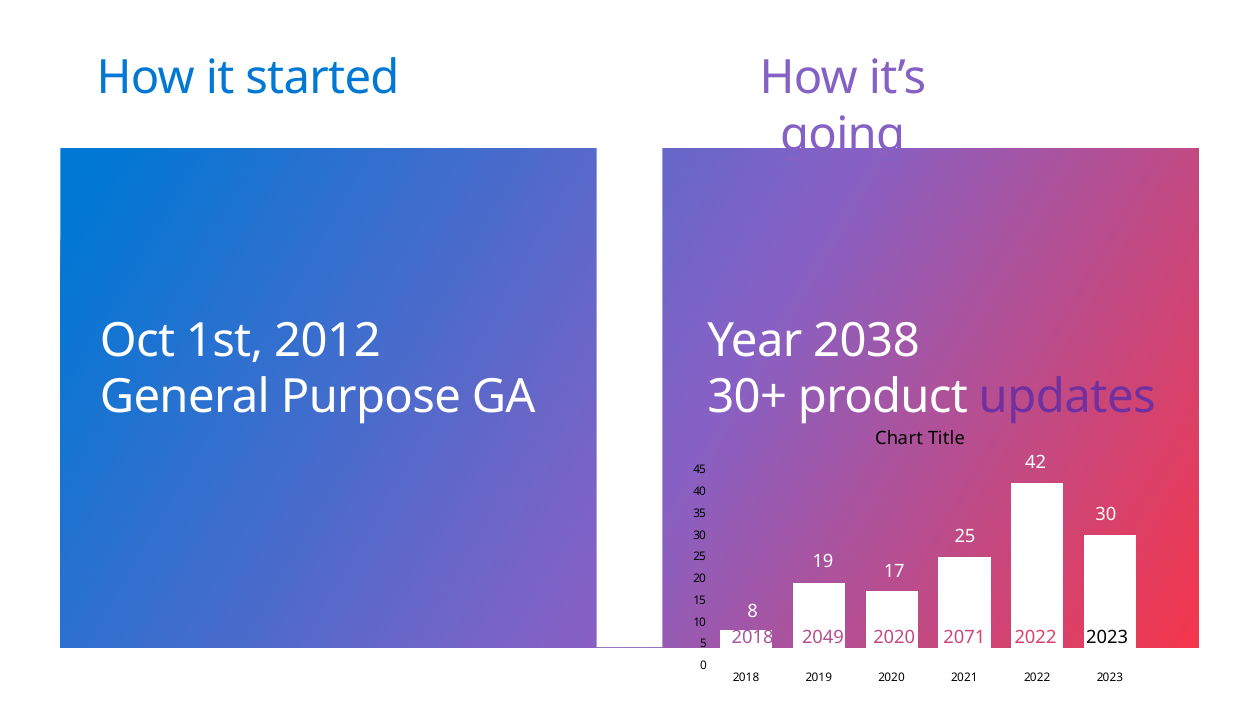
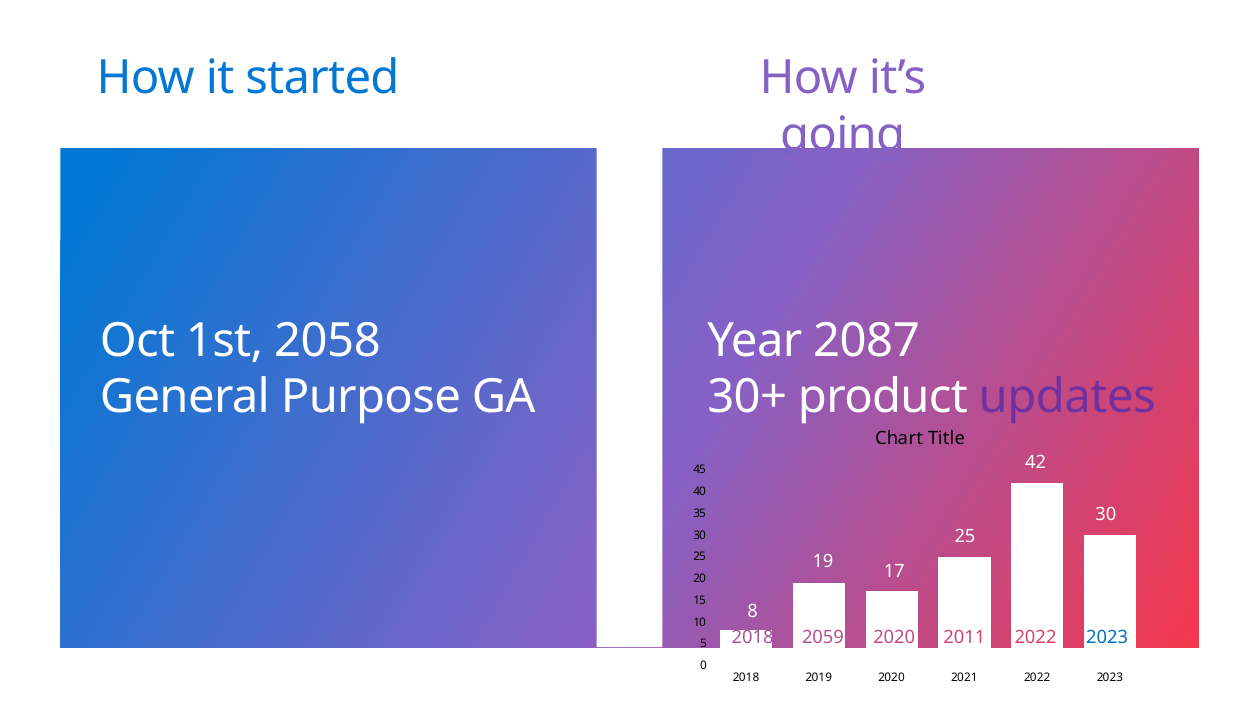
2012: 2012 -> 2058
2038: 2038 -> 2087
2049: 2049 -> 2059
2071: 2071 -> 2011
2023 at (1107, 637) colour: black -> blue
